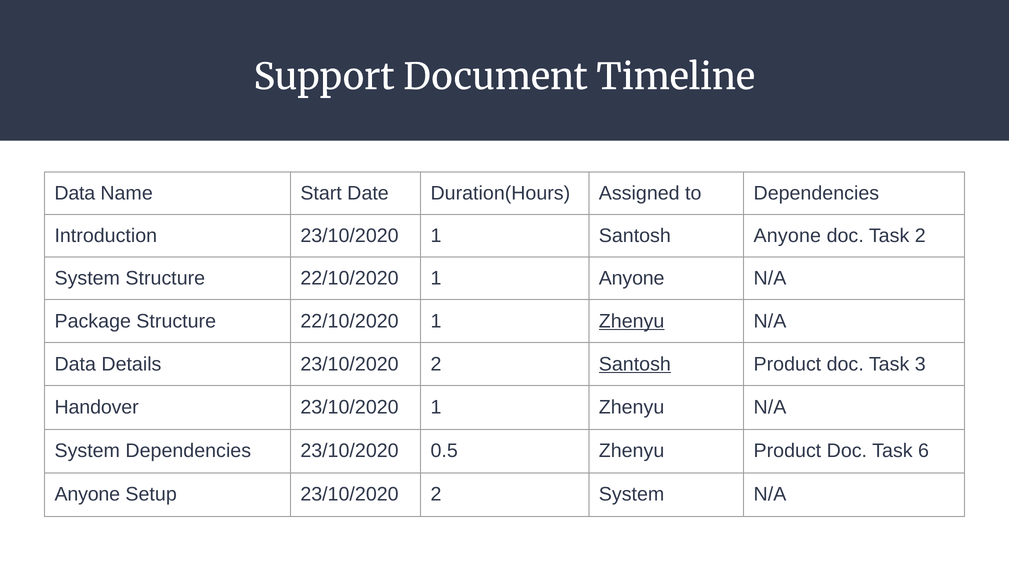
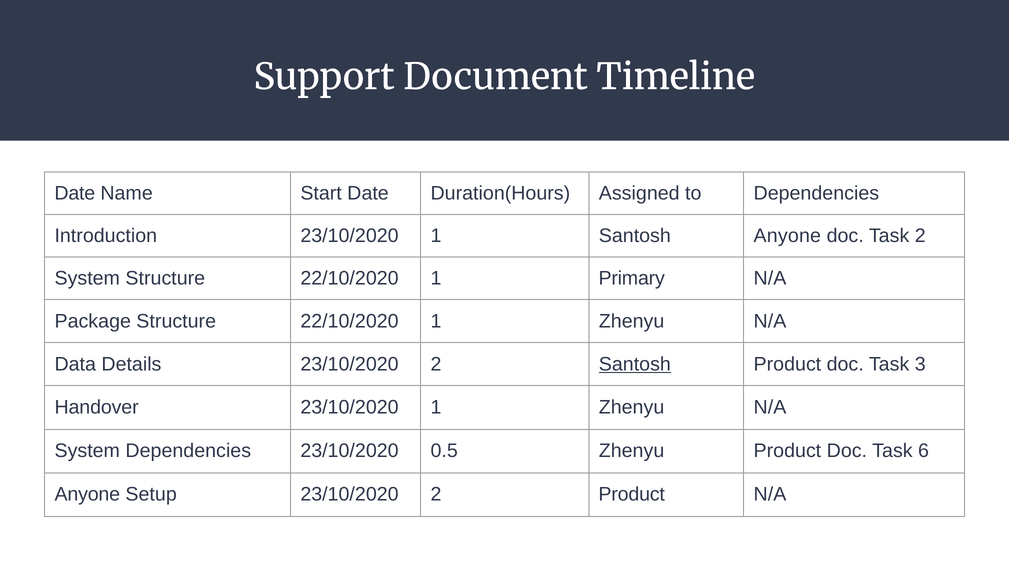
Data at (75, 194): Data -> Date
1 Anyone: Anyone -> Primary
Zhenyu at (632, 321) underline: present -> none
23/10/2020 2 System: System -> Product
